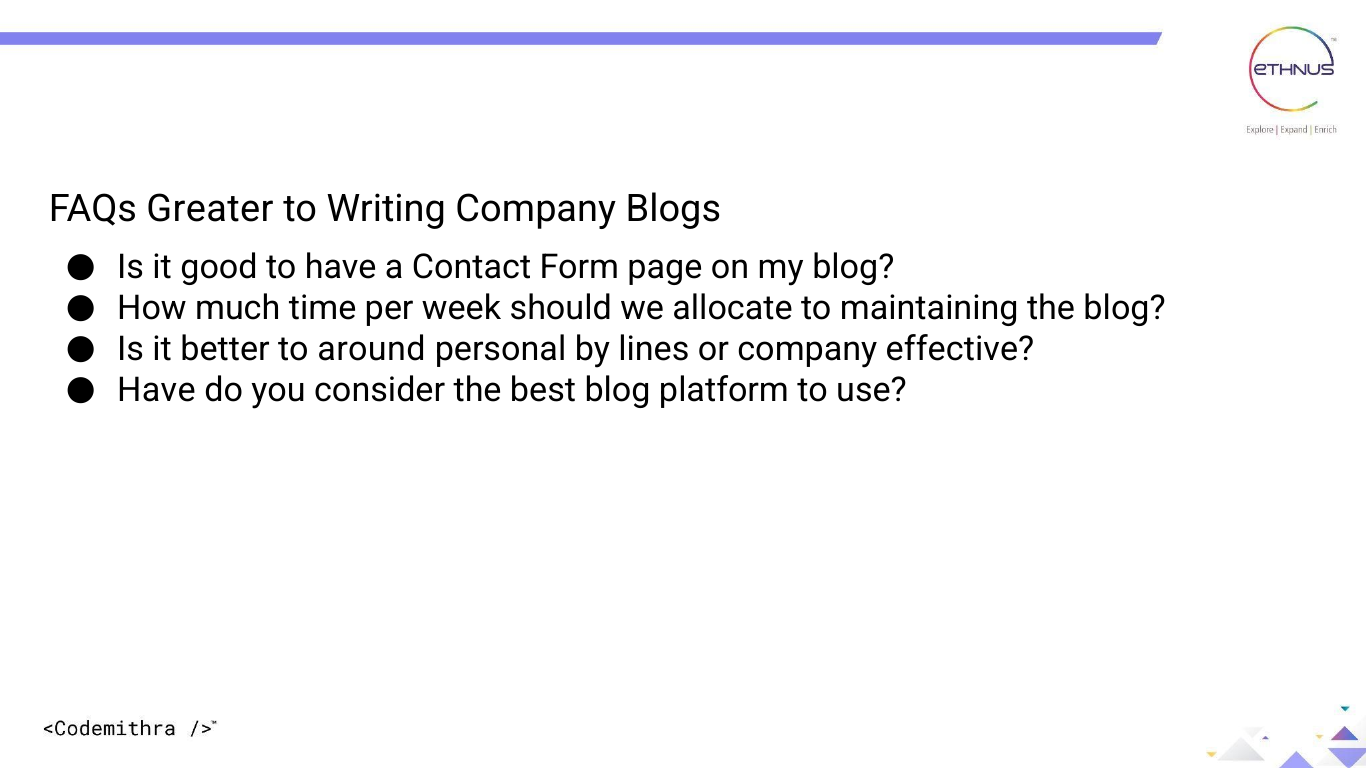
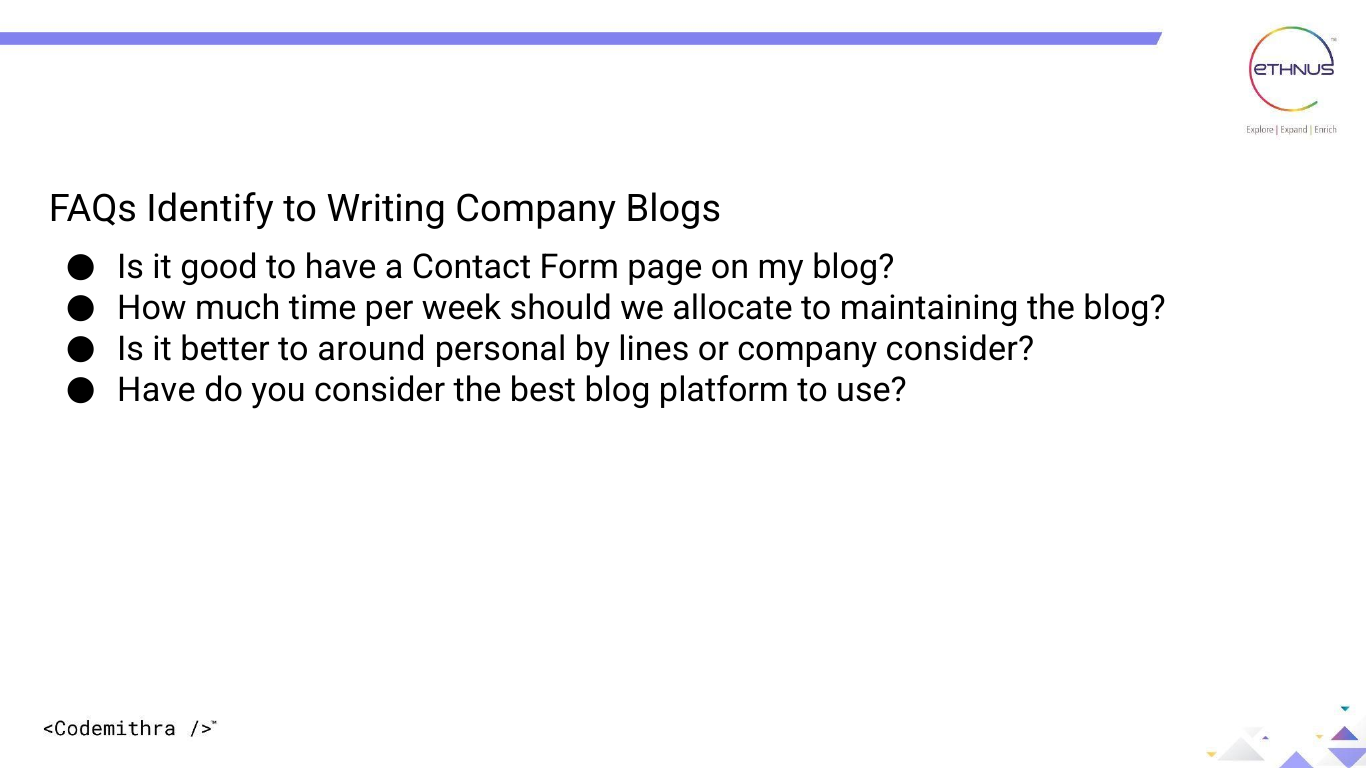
Greater: Greater -> Identify
company effective: effective -> consider
